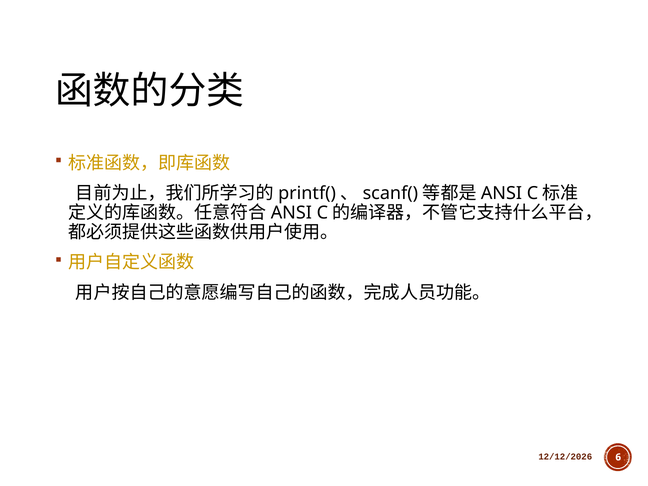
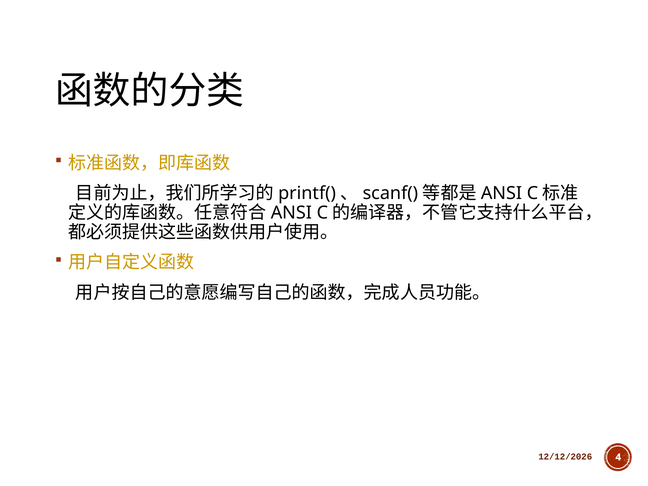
6: 6 -> 4
